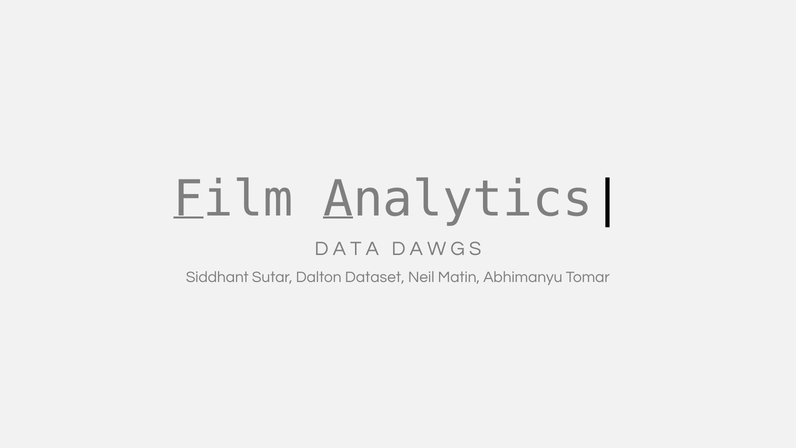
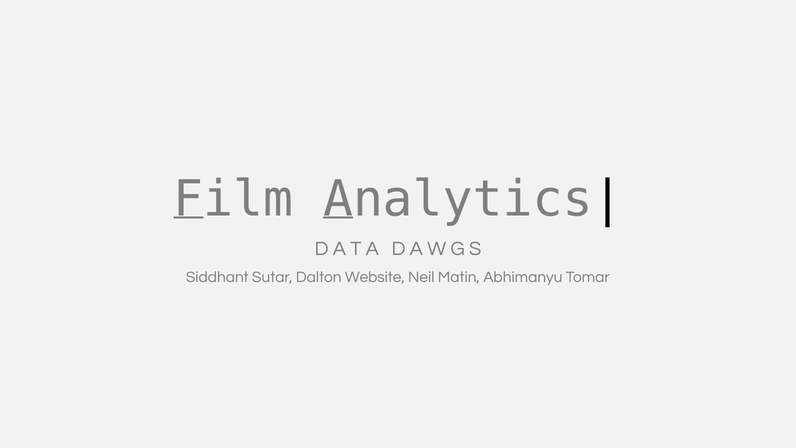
Dataset: Dataset -> Website
